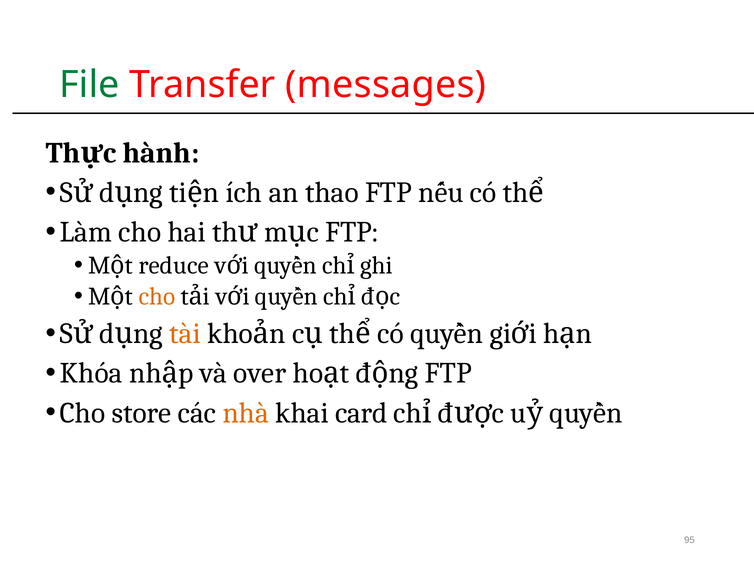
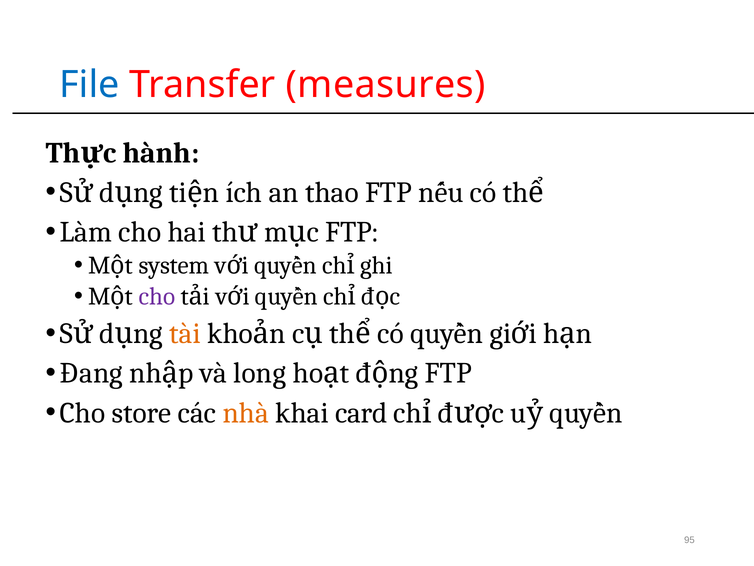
File colour: green -> blue
messages: messages -> measures
reduce: reduce -> system
cho at (157, 296) colour: orange -> purple
Khóa: Khóa -> Đang
over: over -> long
